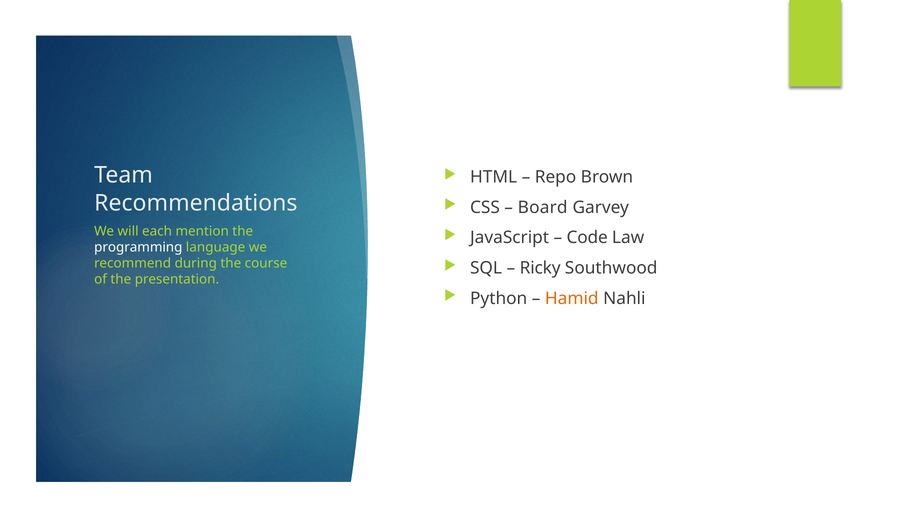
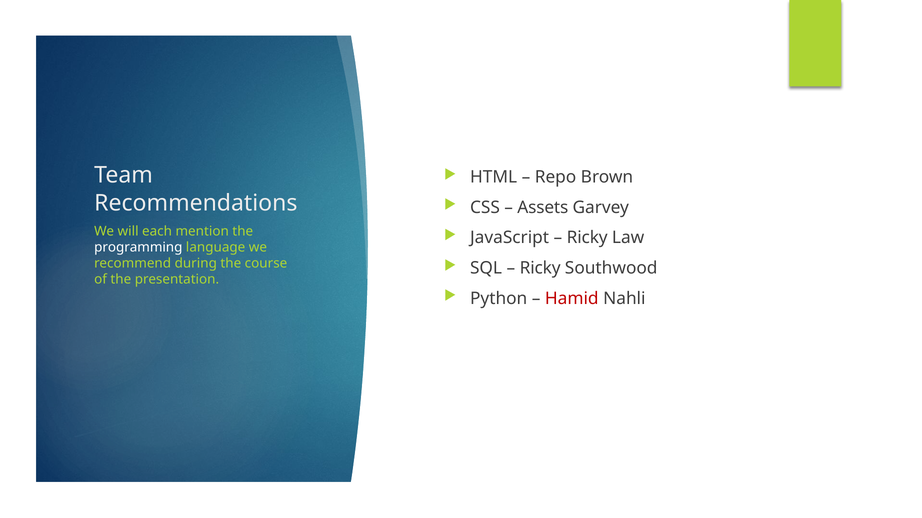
Board: Board -> Assets
Code at (587, 238): Code -> Ricky
Hamid colour: orange -> red
